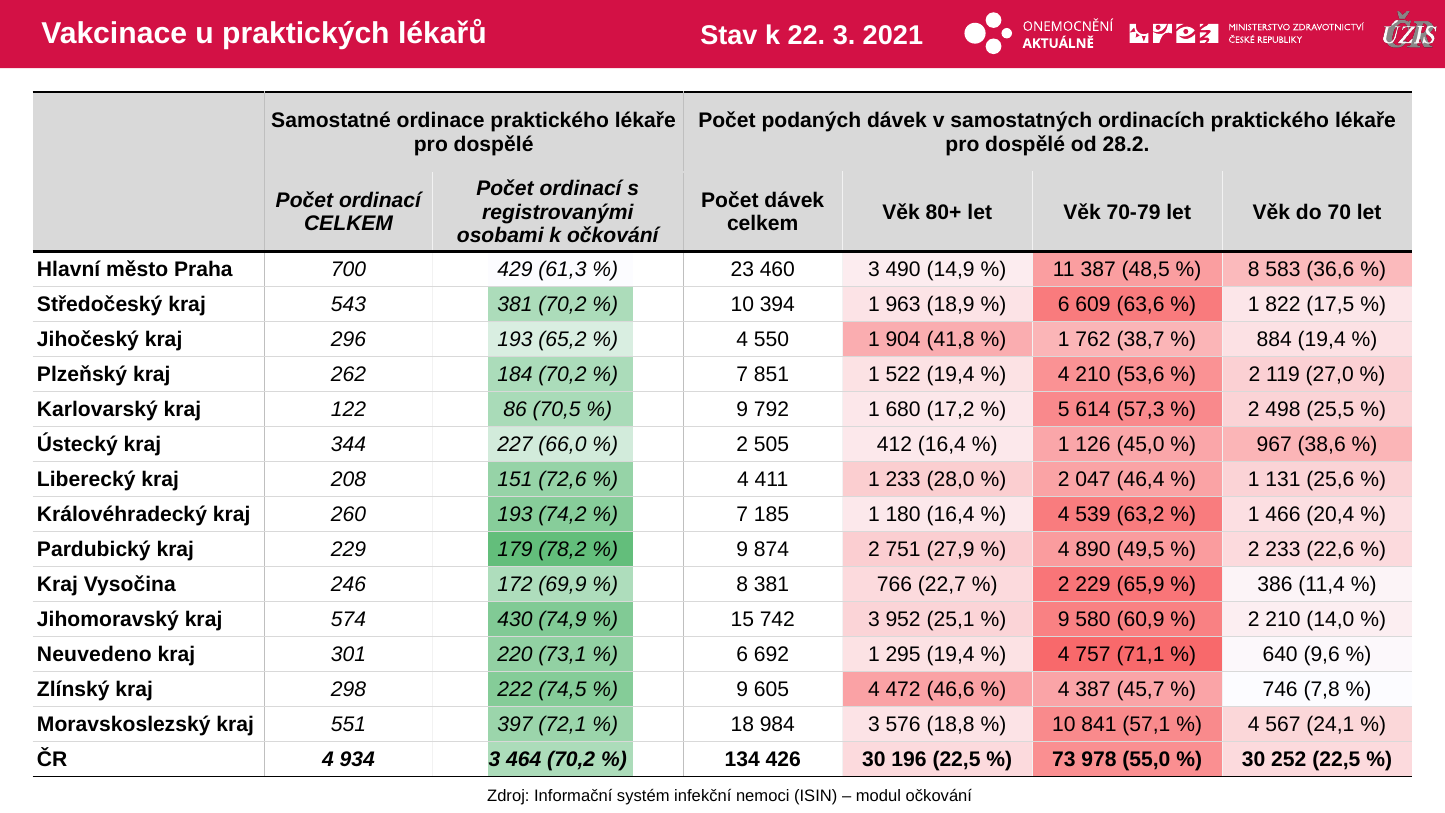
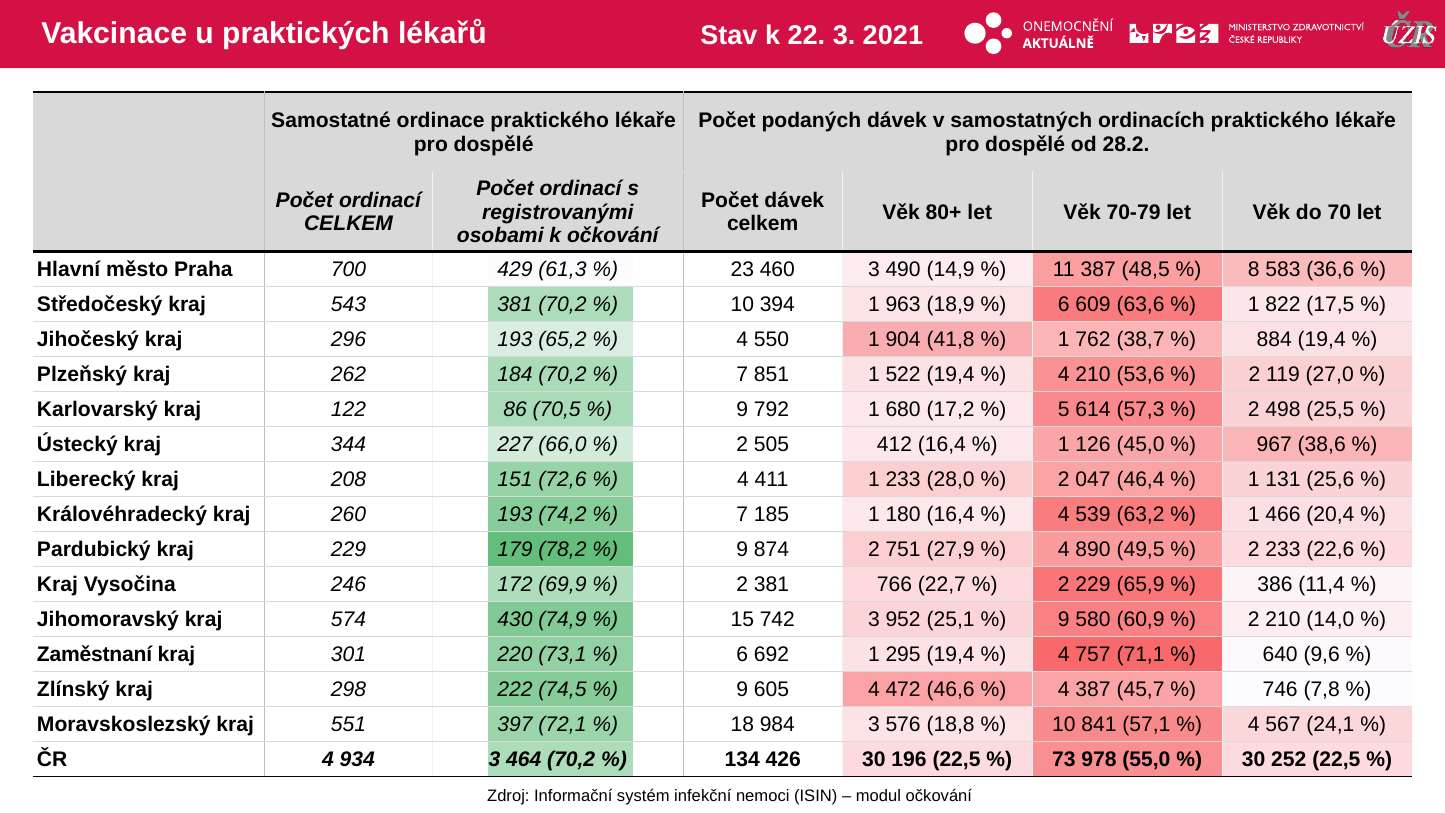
8 at (742, 585): 8 -> 2
Neuvedeno: Neuvedeno -> Zaměstnaní
